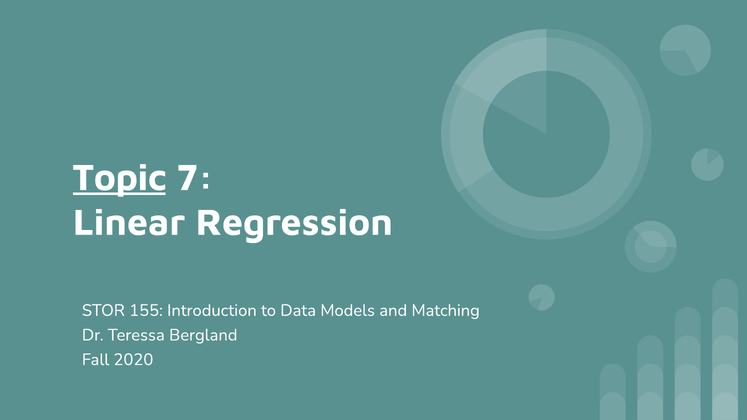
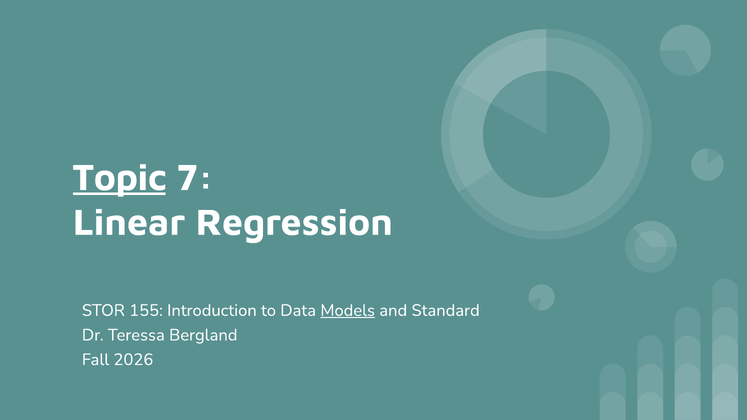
Models underline: none -> present
Matching: Matching -> Standard
2020: 2020 -> 2026
